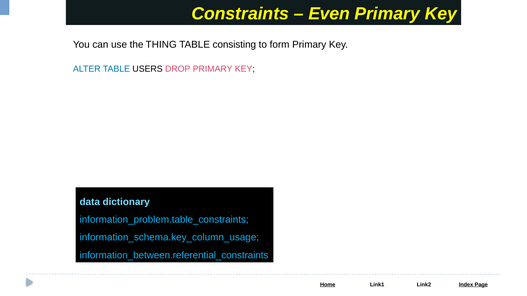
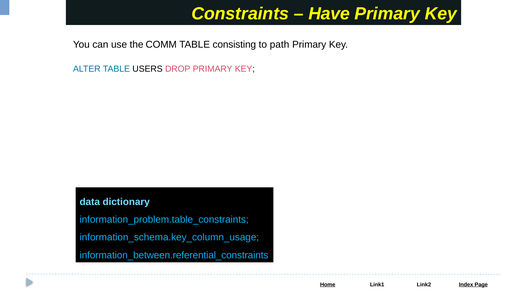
Even: Even -> Have
THING: THING -> COMM
form: form -> path
